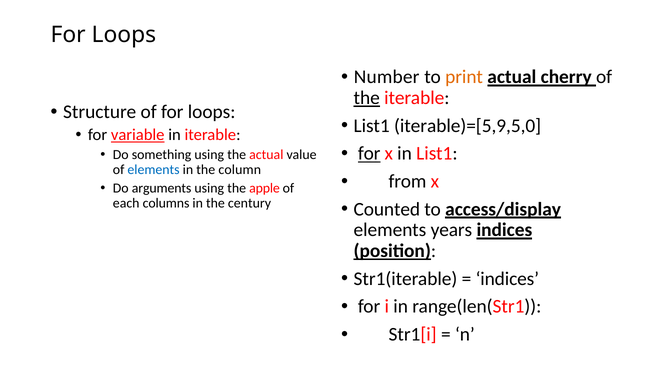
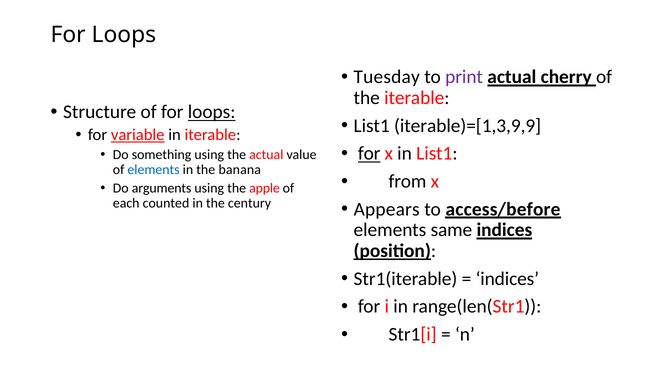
Number: Number -> Tuesday
print colour: orange -> purple
the at (367, 98) underline: present -> none
loops at (212, 112) underline: none -> present
iterable)=[5,9,5,0: iterable)=[5,9,5,0 -> iterable)=[1,3,9,9
column: column -> banana
columns: columns -> counted
Counted: Counted -> Appears
access/display: access/display -> access/before
years: years -> same
